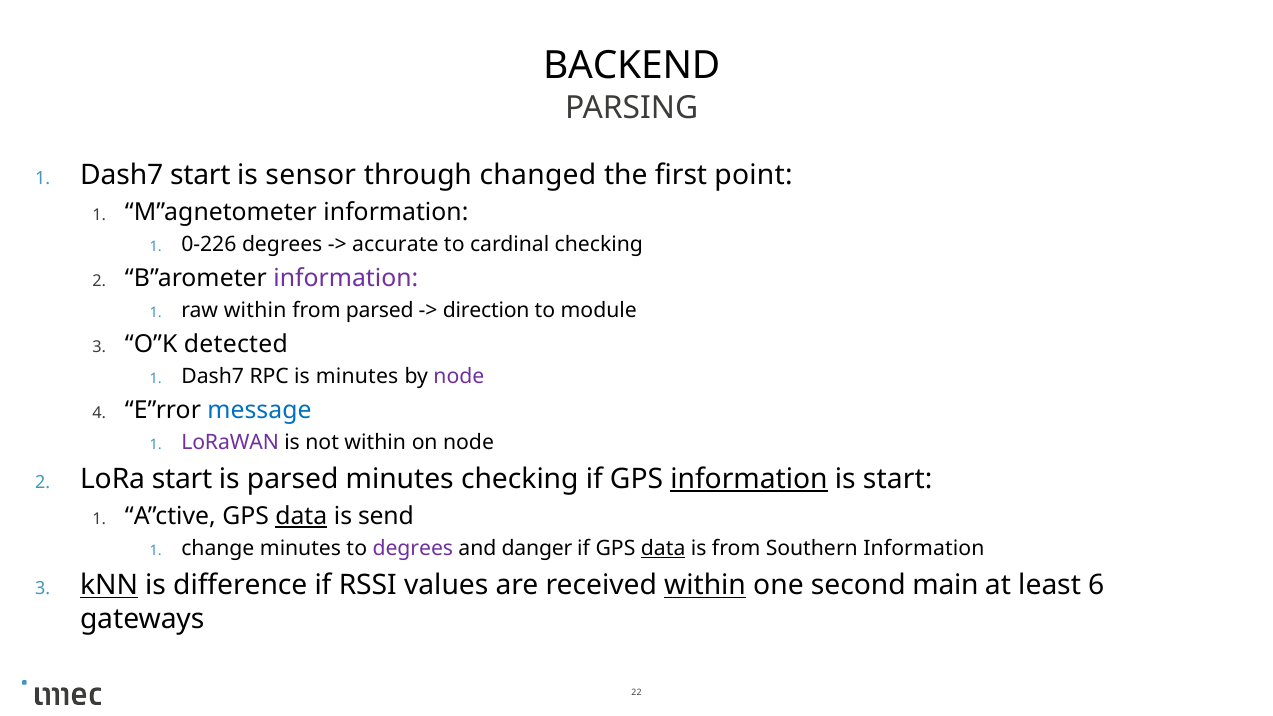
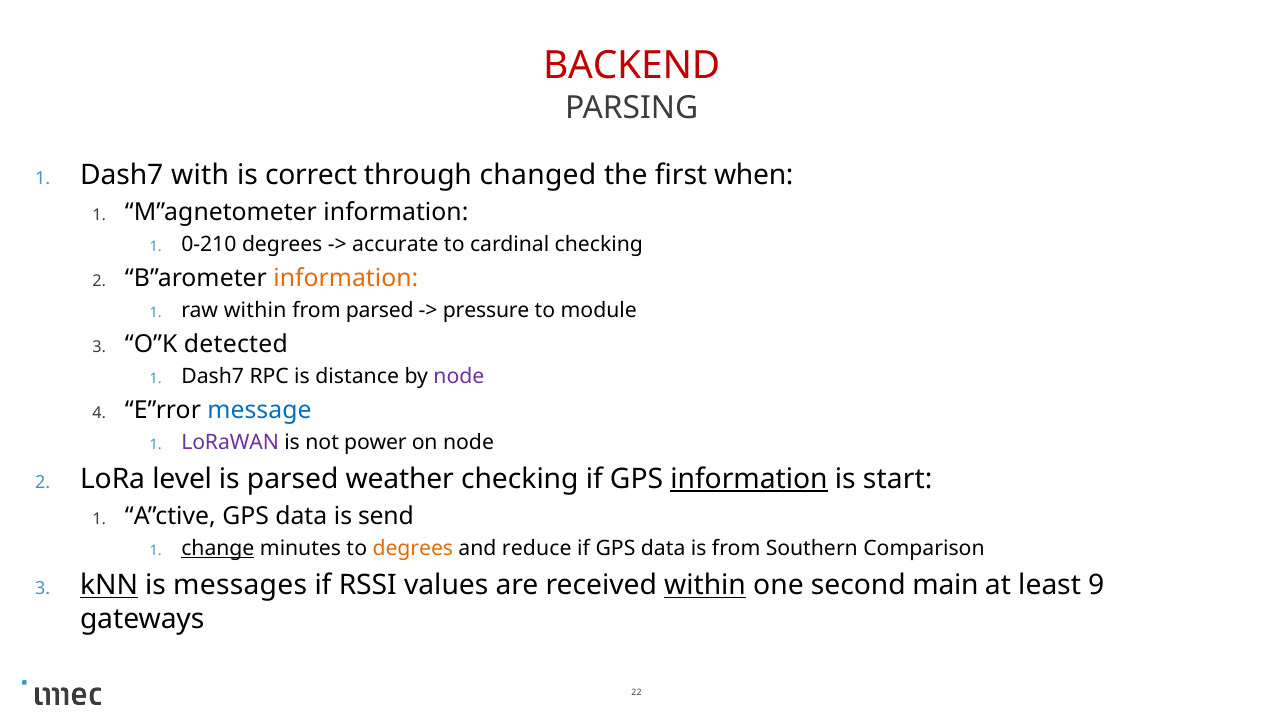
BACKEND colour: black -> red
Dash7 start: start -> with
sensor: sensor -> correct
point: point -> when
0-226: 0-226 -> 0-210
information at (346, 278) colour: purple -> orange
direction: direction -> pressure
is minutes: minutes -> distance
not within: within -> power
LoRa start: start -> level
parsed minutes: minutes -> weather
data at (301, 516) underline: present -> none
change underline: none -> present
degrees at (413, 549) colour: purple -> orange
danger: danger -> reduce
data at (663, 549) underline: present -> none
Southern Information: Information -> Comparison
difference: difference -> messages
6: 6 -> 9
